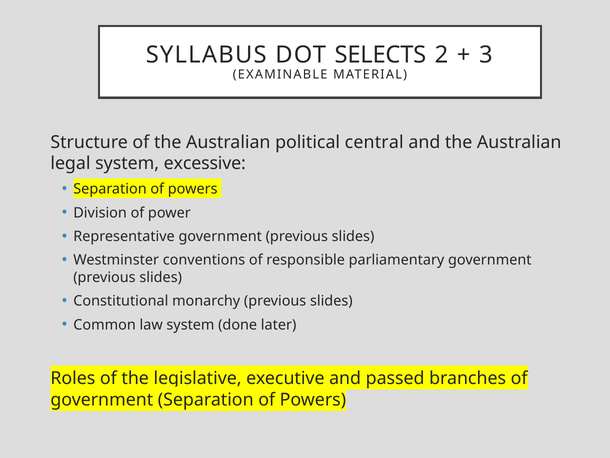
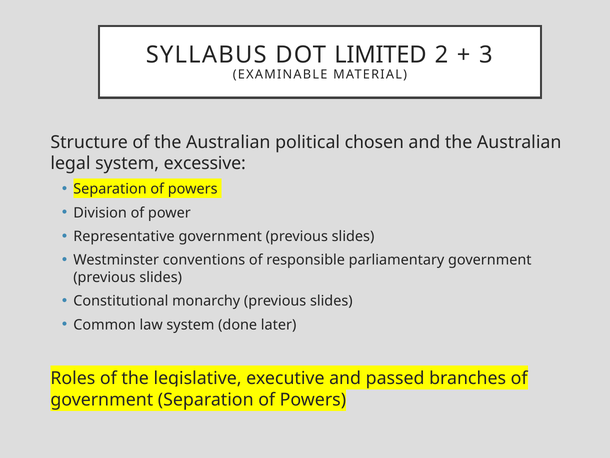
SELECTS: SELECTS -> LIMITED
central: central -> chosen
